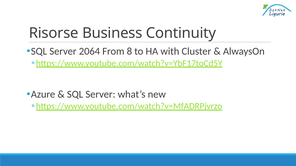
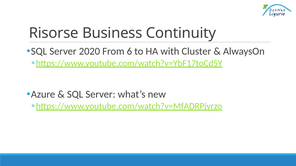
2064: 2064 -> 2020
8: 8 -> 6
